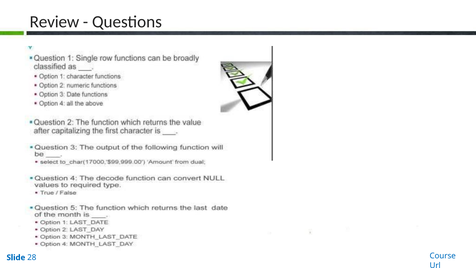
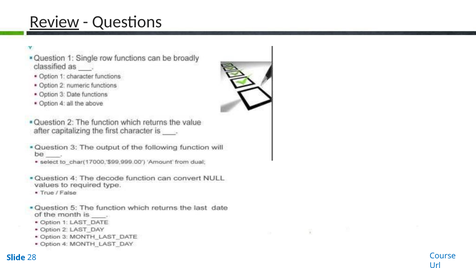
Review underline: none -> present
